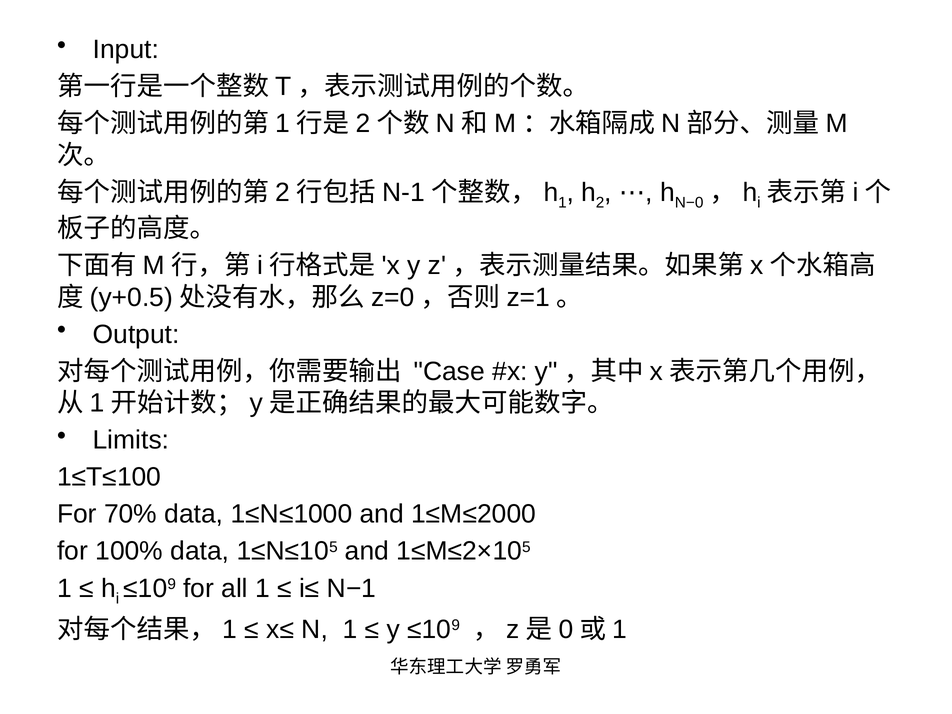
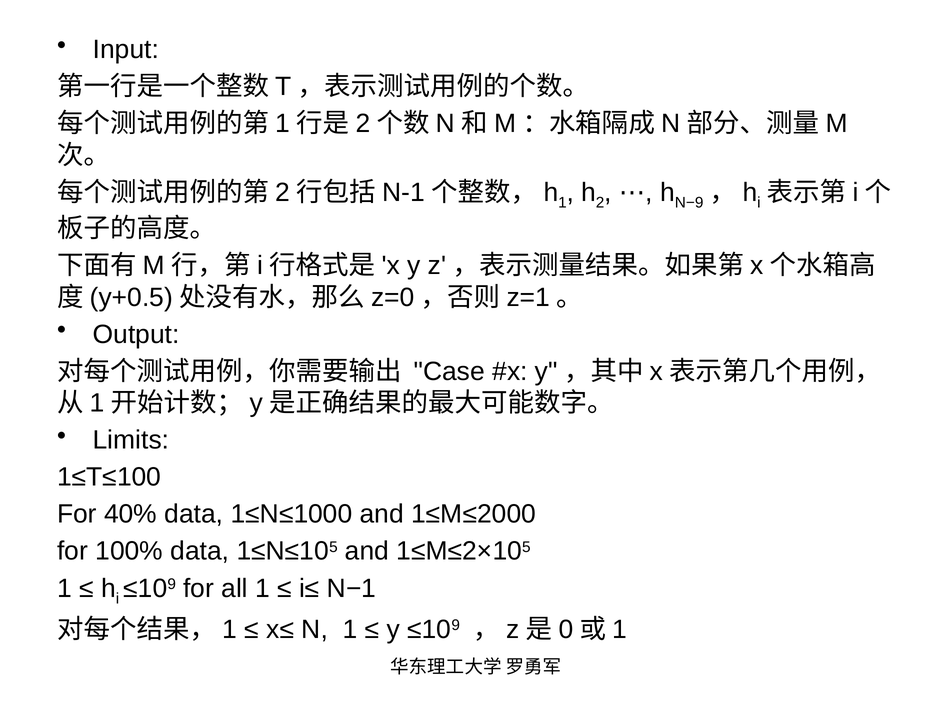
N−0: N−0 -> N−9
70%: 70% -> 40%
